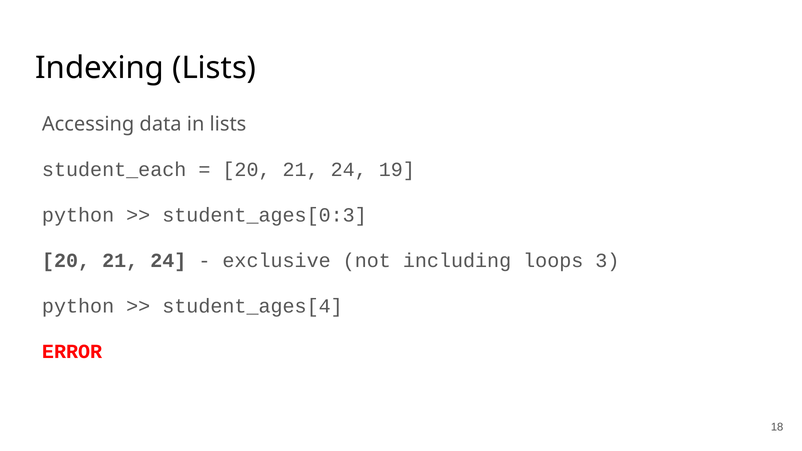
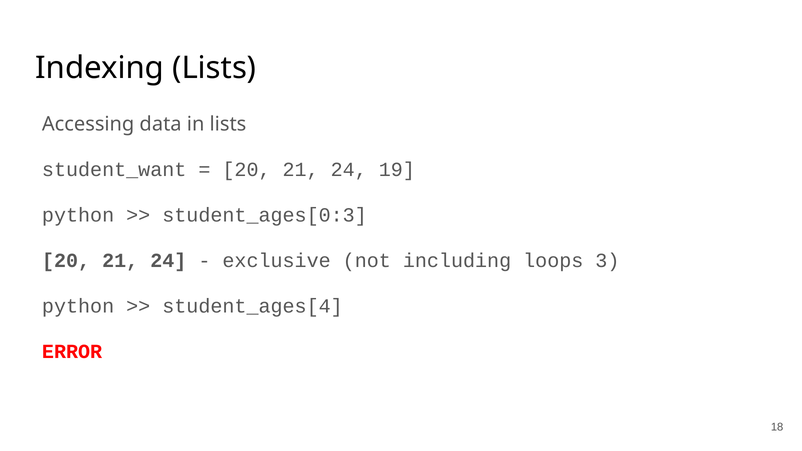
student_each: student_each -> student_want
